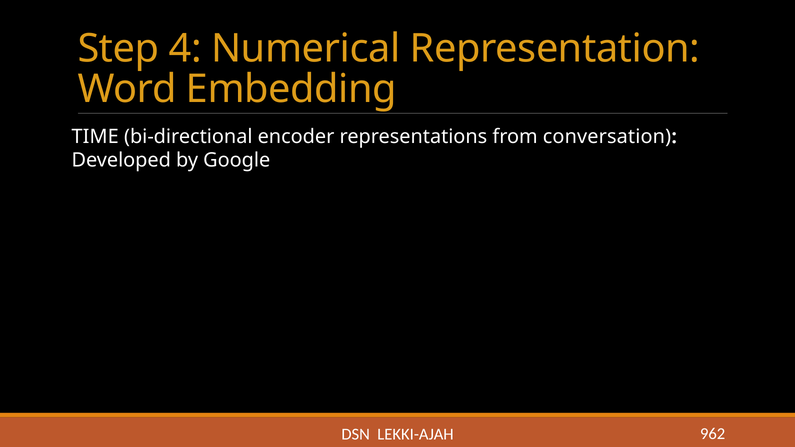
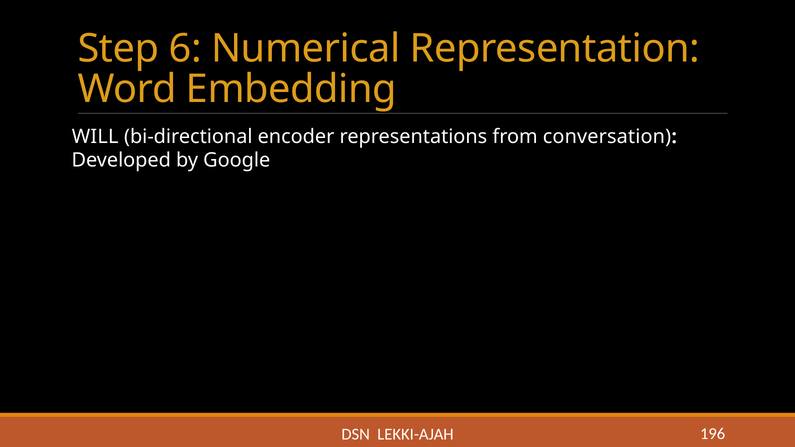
4: 4 -> 6
TIME: TIME -> WILL
962: 962 -> 196
